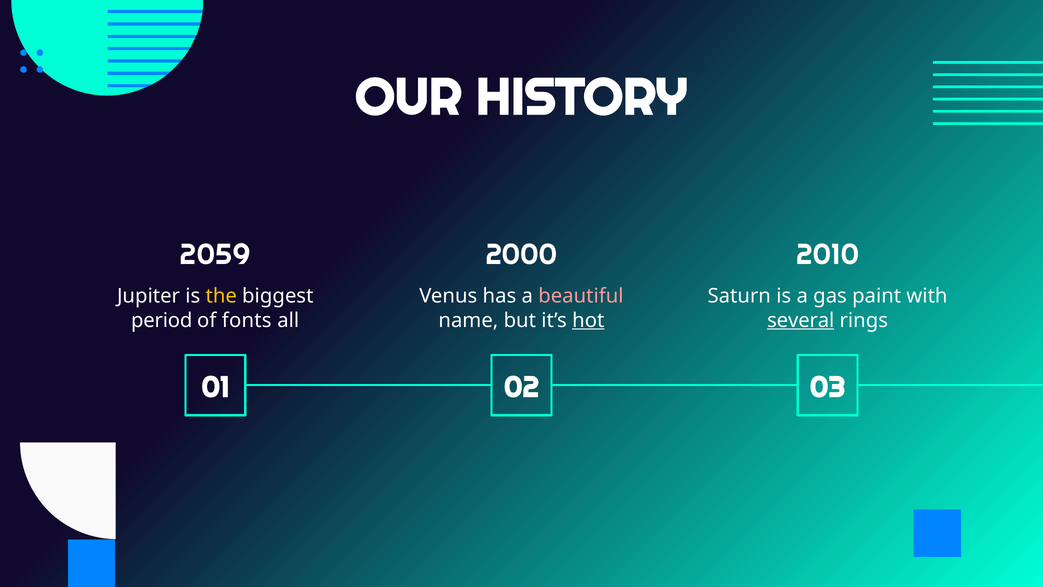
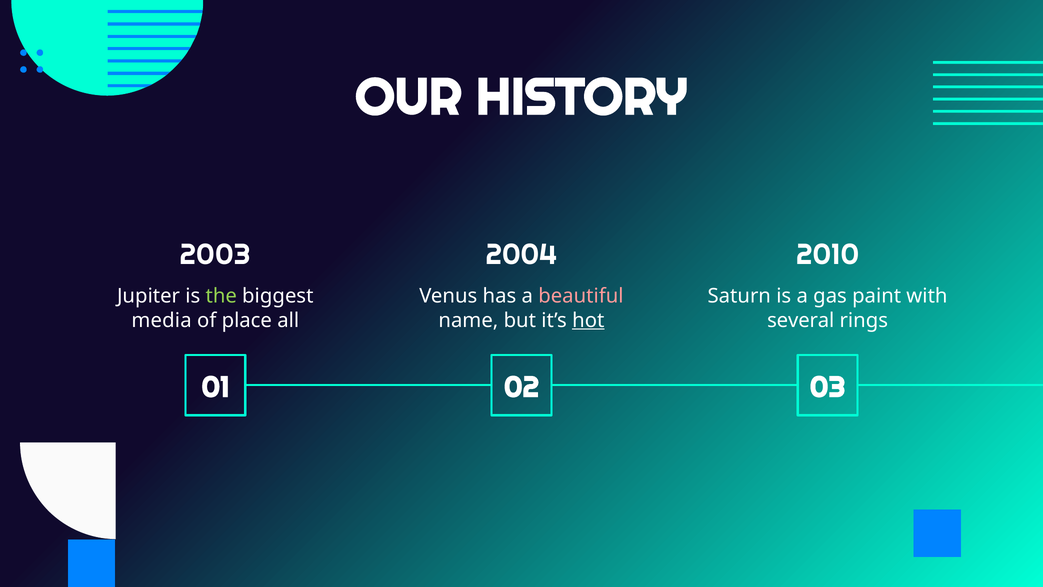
2059: 2059 -> 2003
2000: 2000 -> 2004
the colour: yellow -> light green
period: period -> media
fonts: fonts -> place
several underline: present -> none
